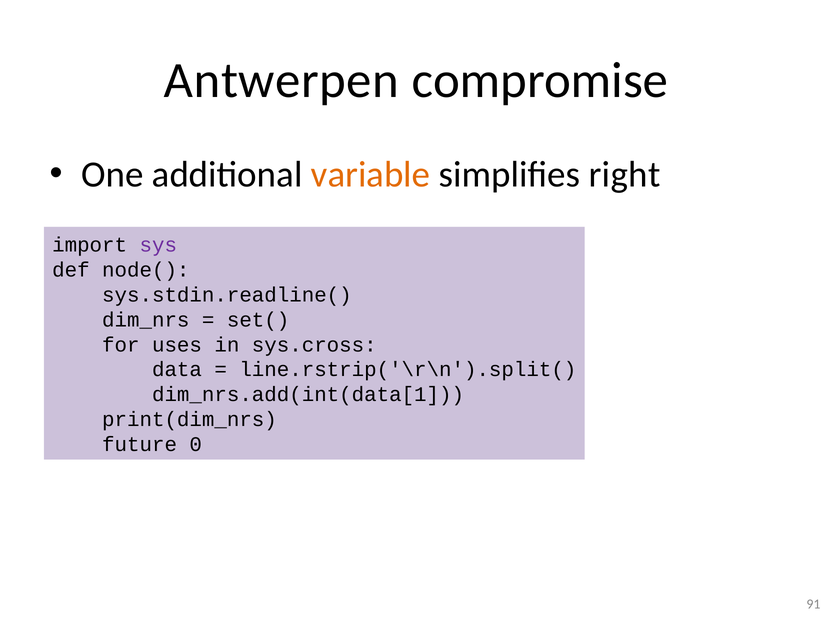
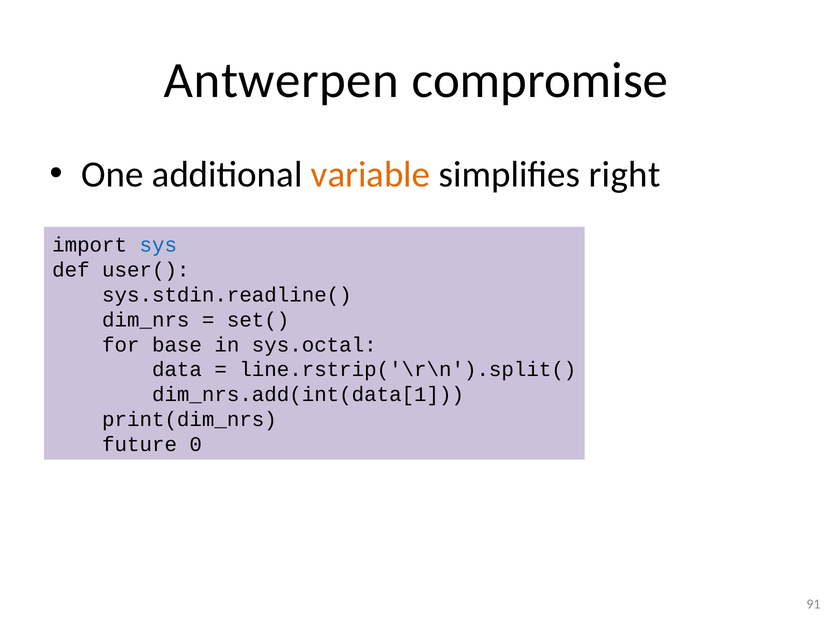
sys colour: purple -> blue
node(: node( -> user(
uses: uses -> base
sys.cross: sys.cross -> sys.octal
